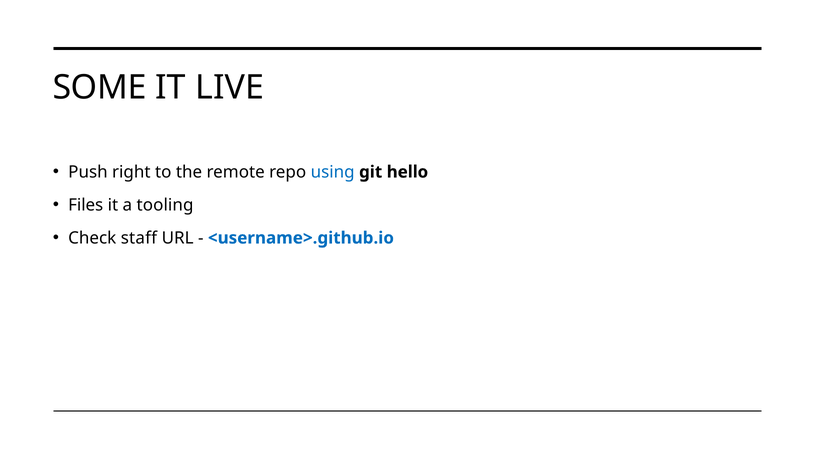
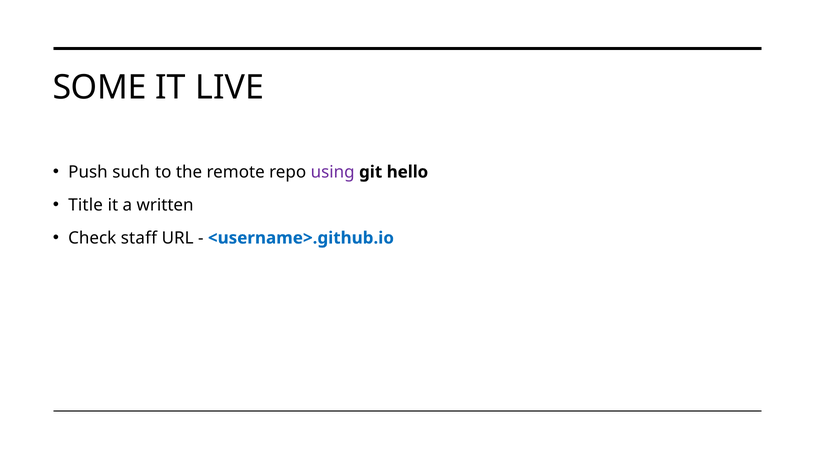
right: right -> such
using colour: blue -> purple
Files: Files -> Title
tooling: tooling -> written
